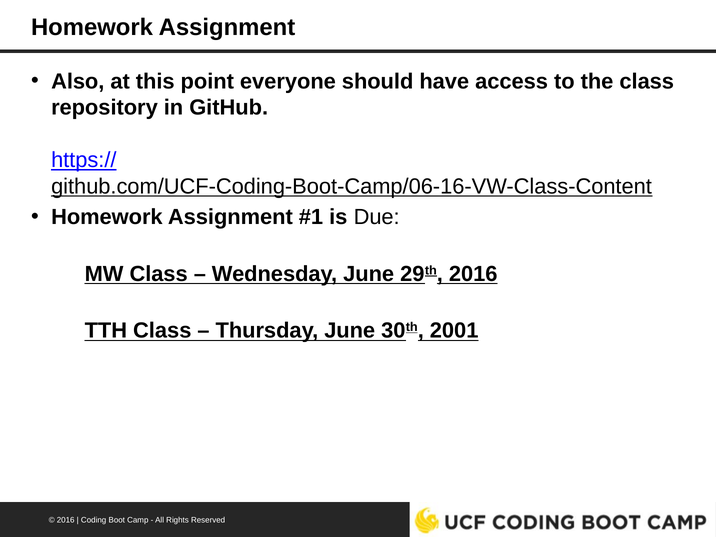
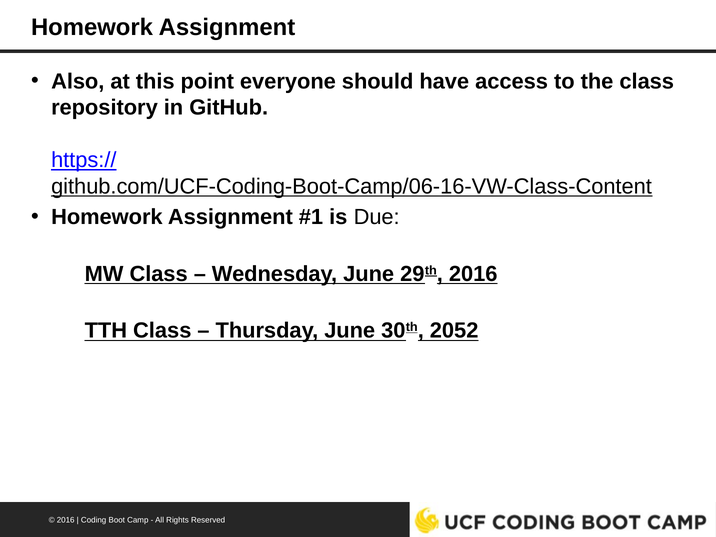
2001: 2001 -> 2052
